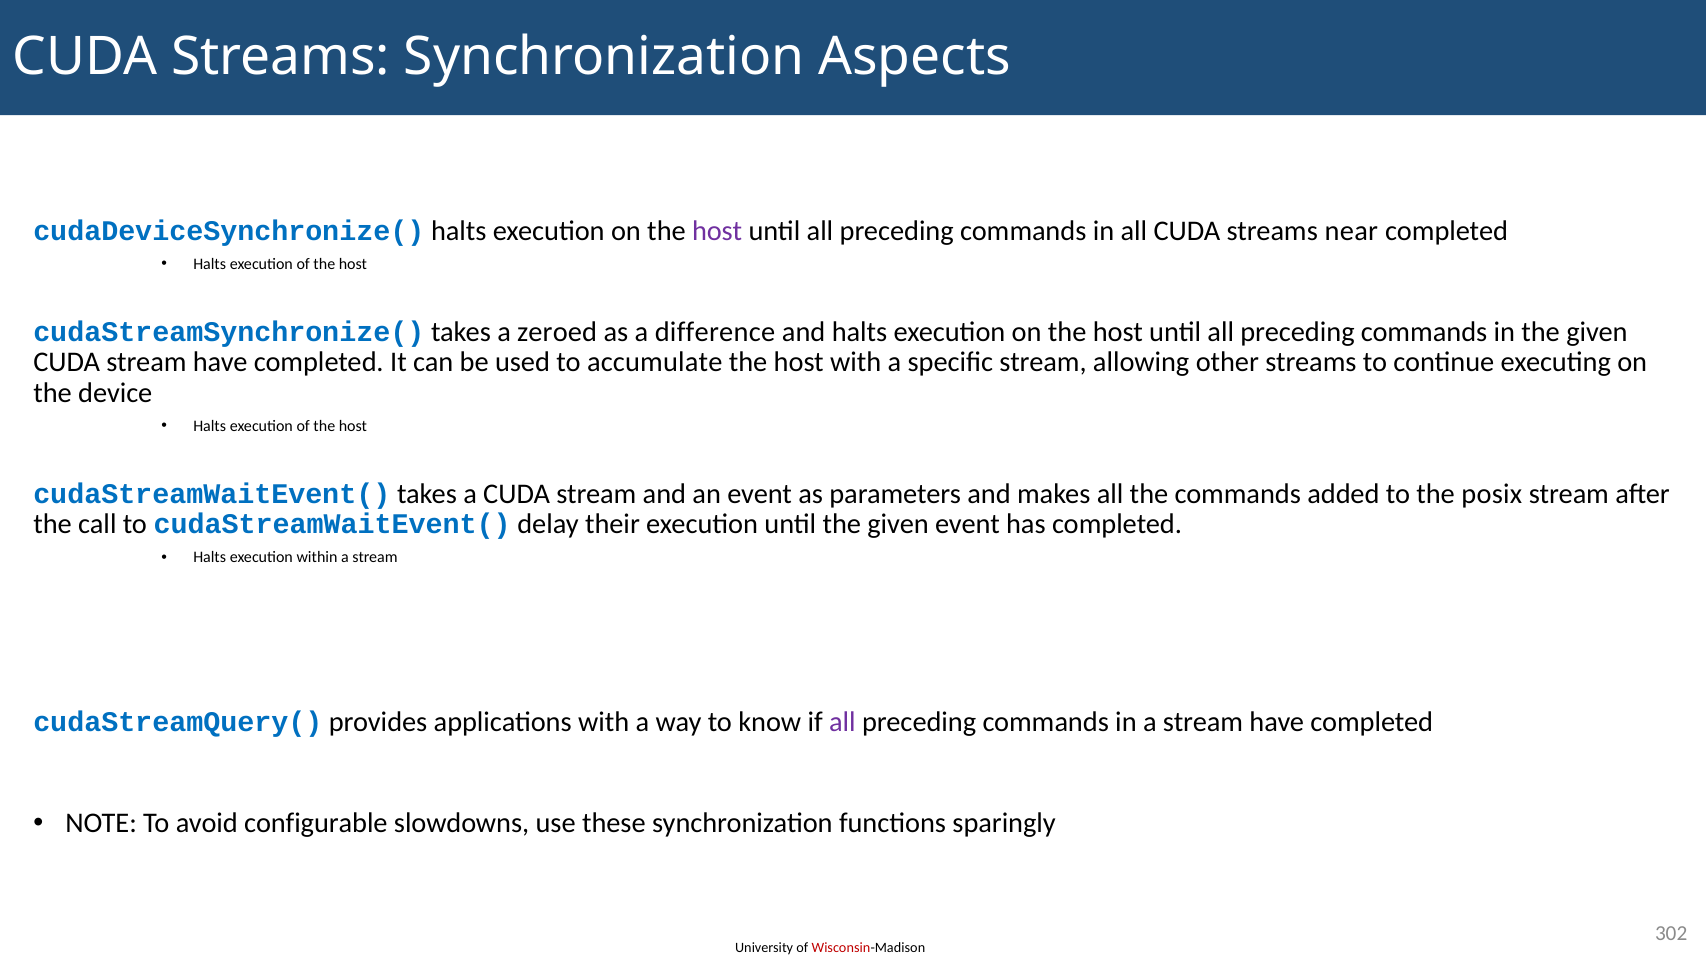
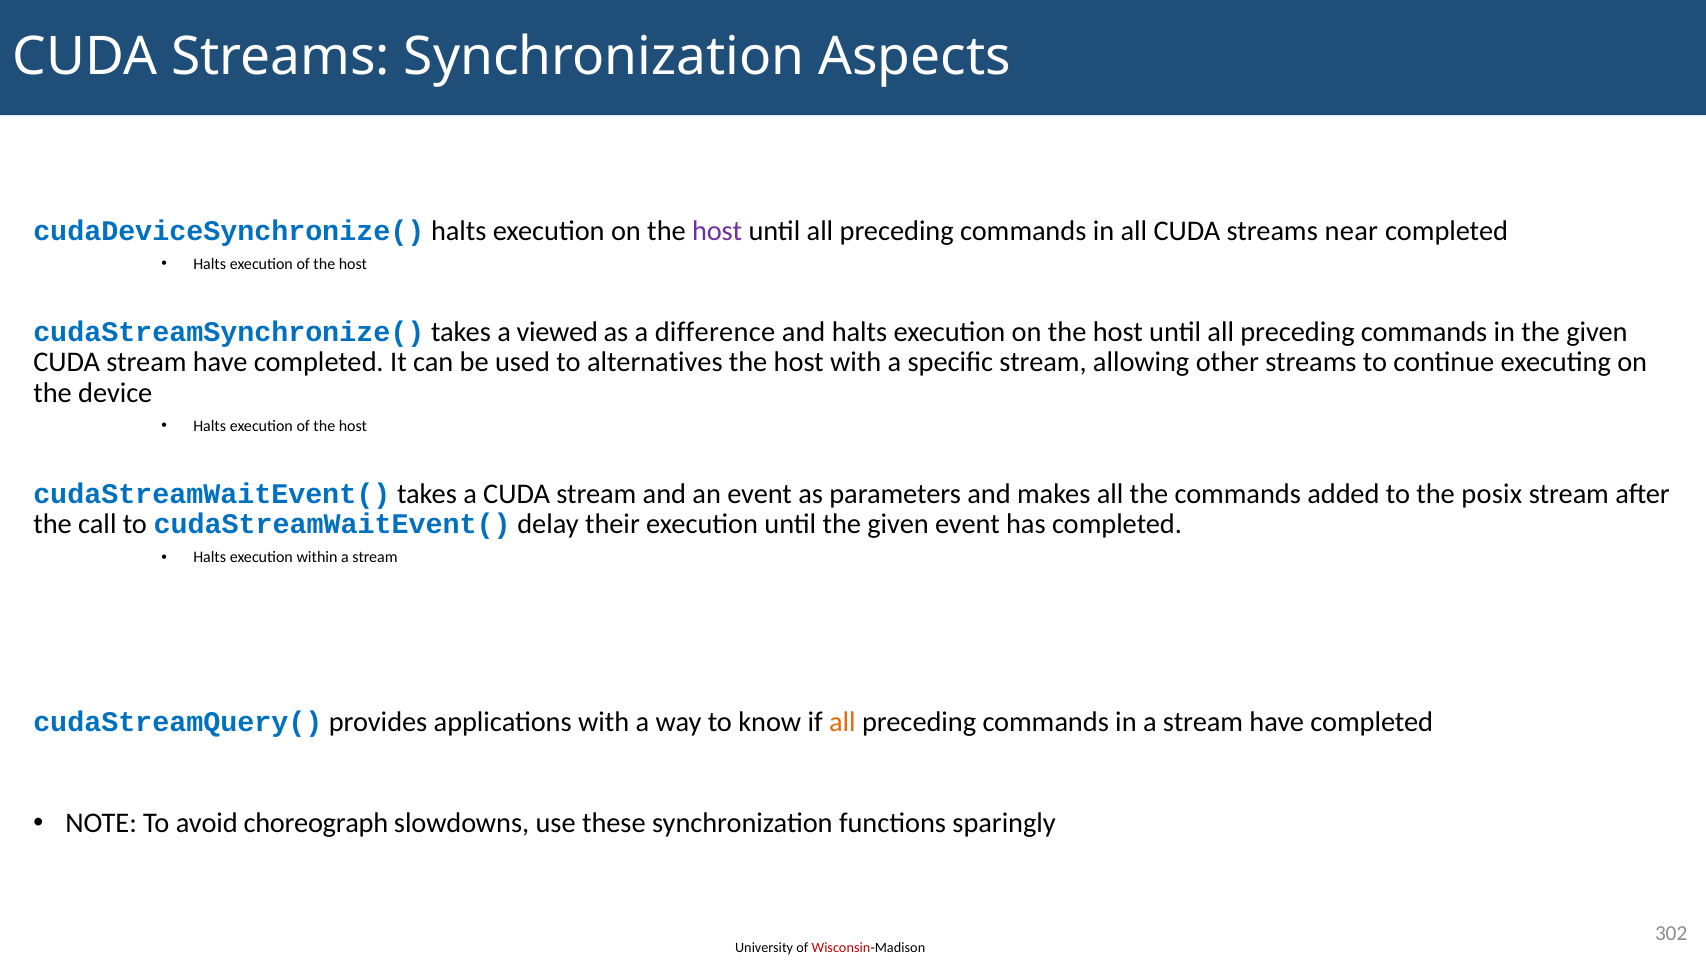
zeroed: zeroed -> viewed
accumulate: accumulate -> alternatives
all at (842, 722) colour: purple -> orange
configurable: configurable -> choreograph
